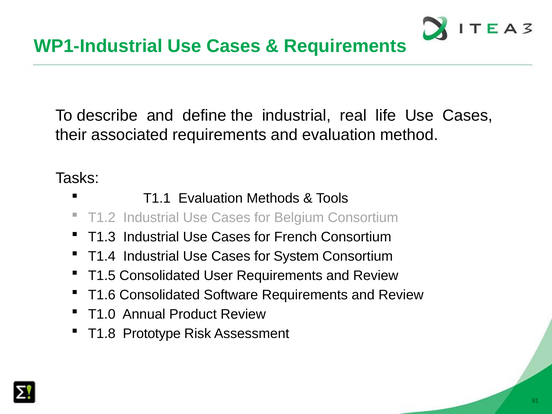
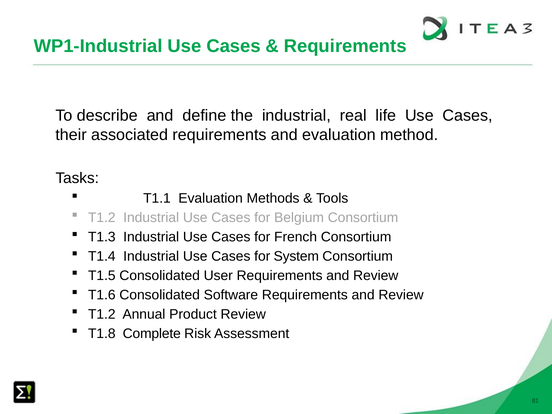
T1.0 at (102, 314): T1.0 -> T1.2
Prototype: Prototype -> Complete
